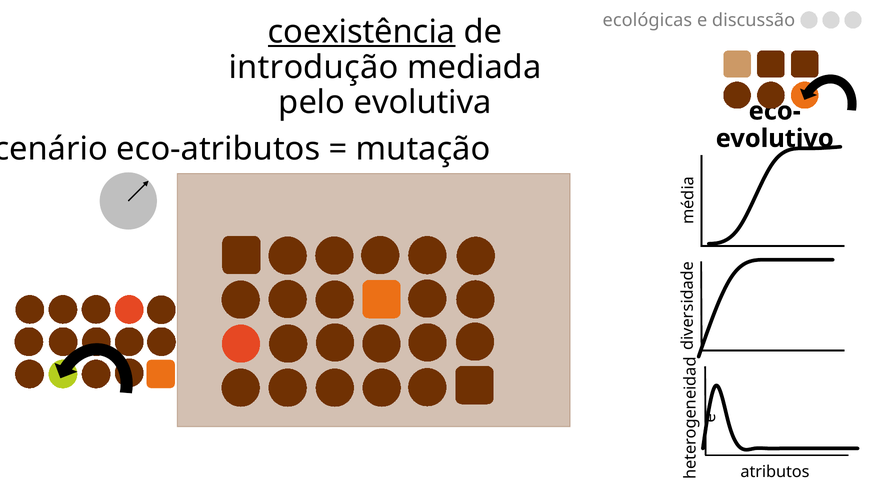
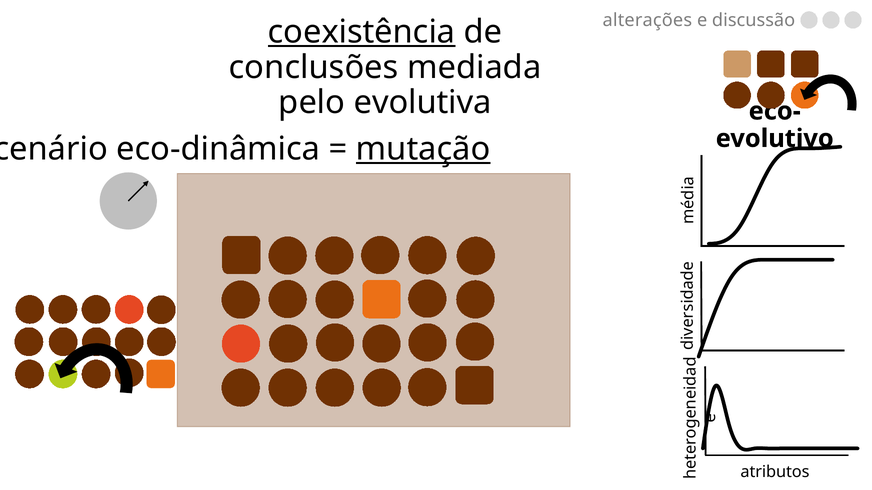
ecológicas: ecológicas -> alterações
introdução: introdução -> conclusões
eco-atributos: eco-atributos -> eco-dinâmica
mutação underline: none -> present
